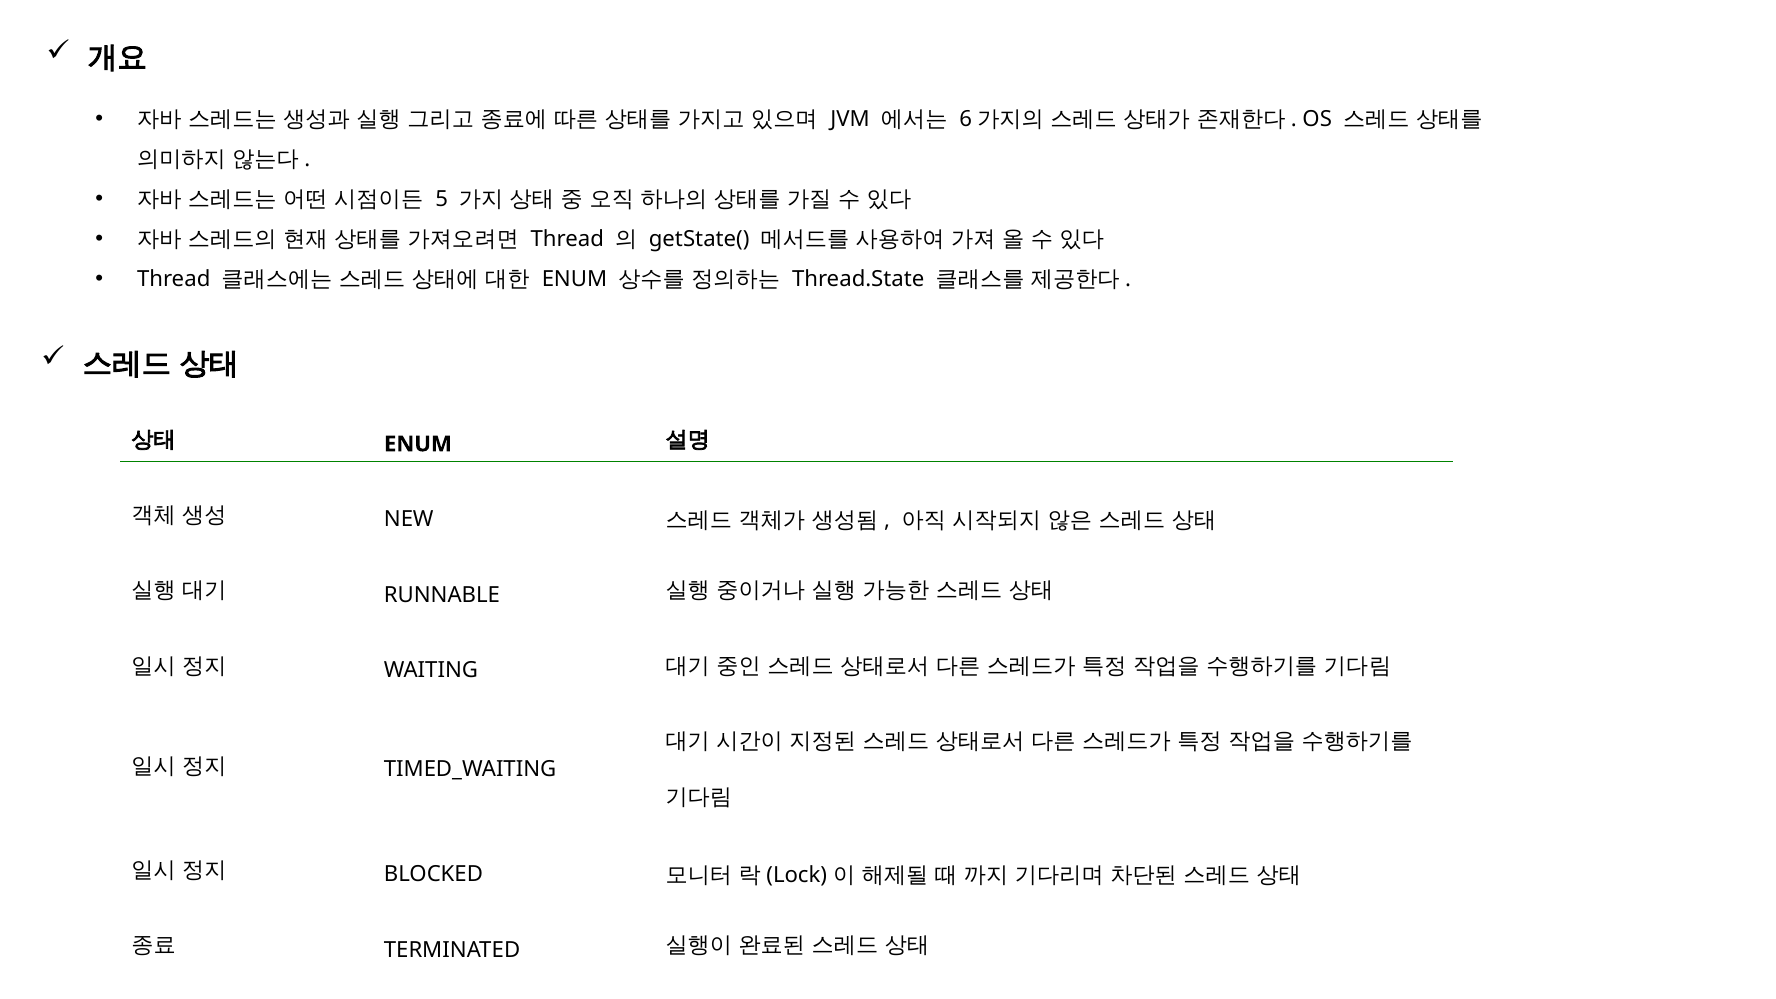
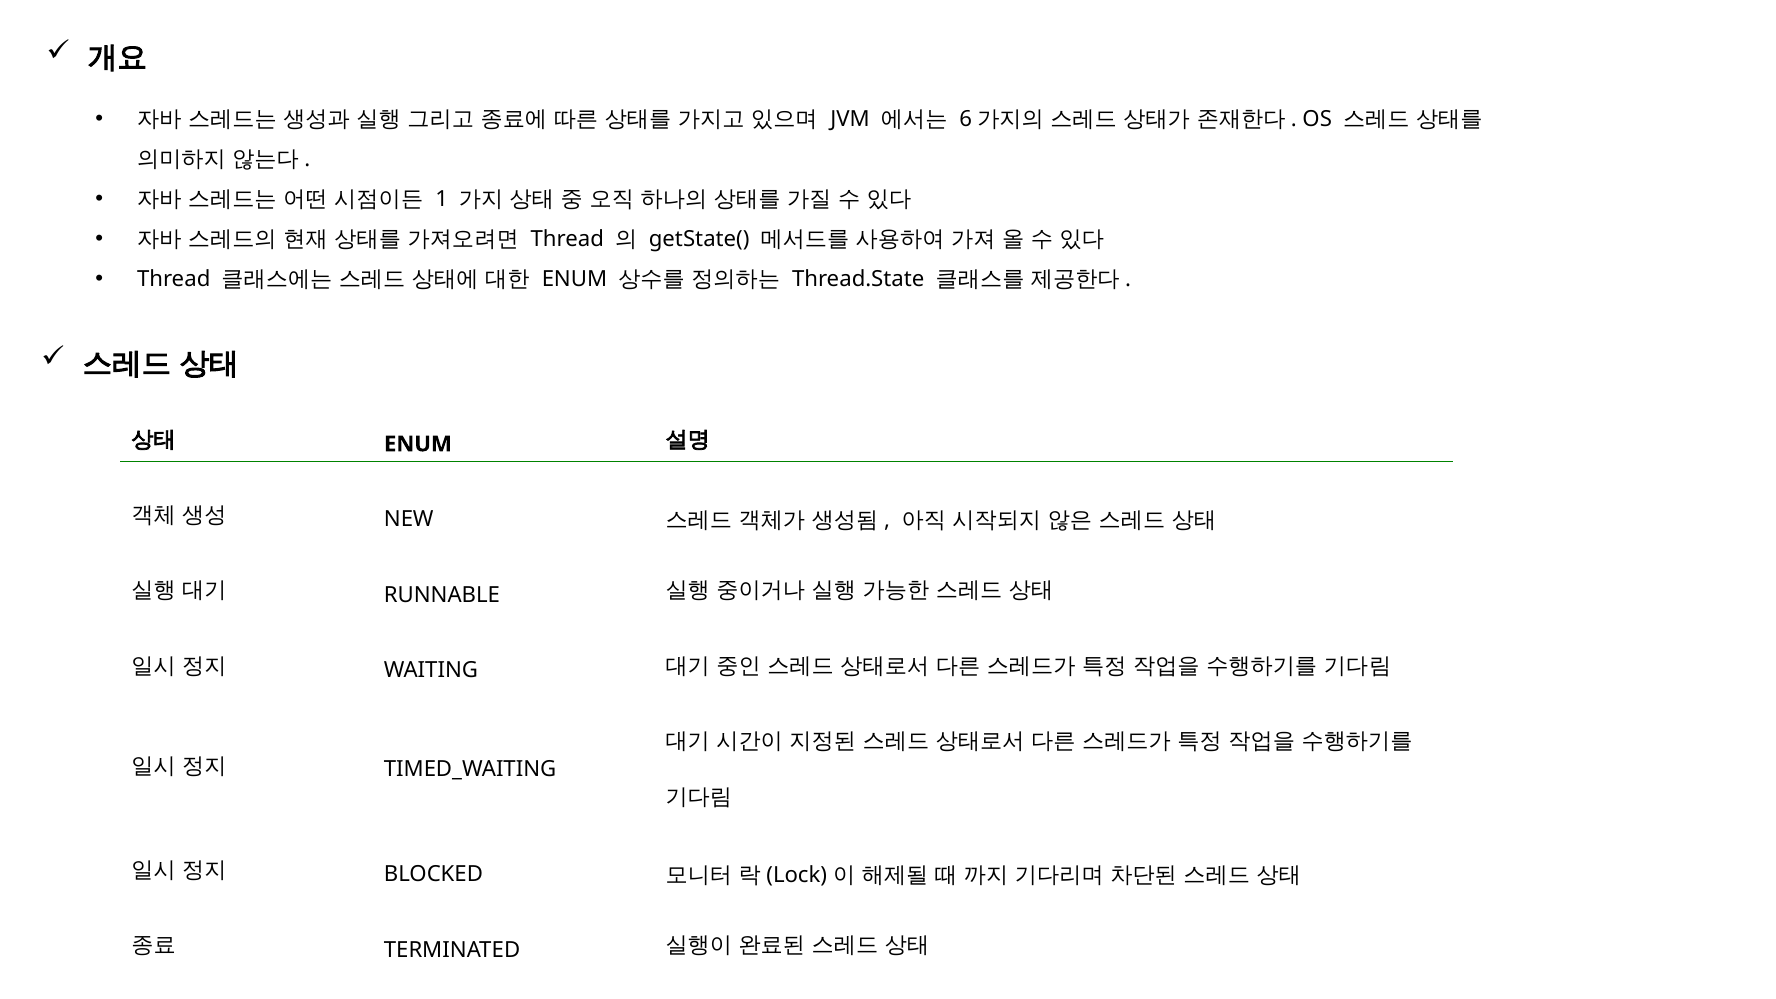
5: 5 -> 1
